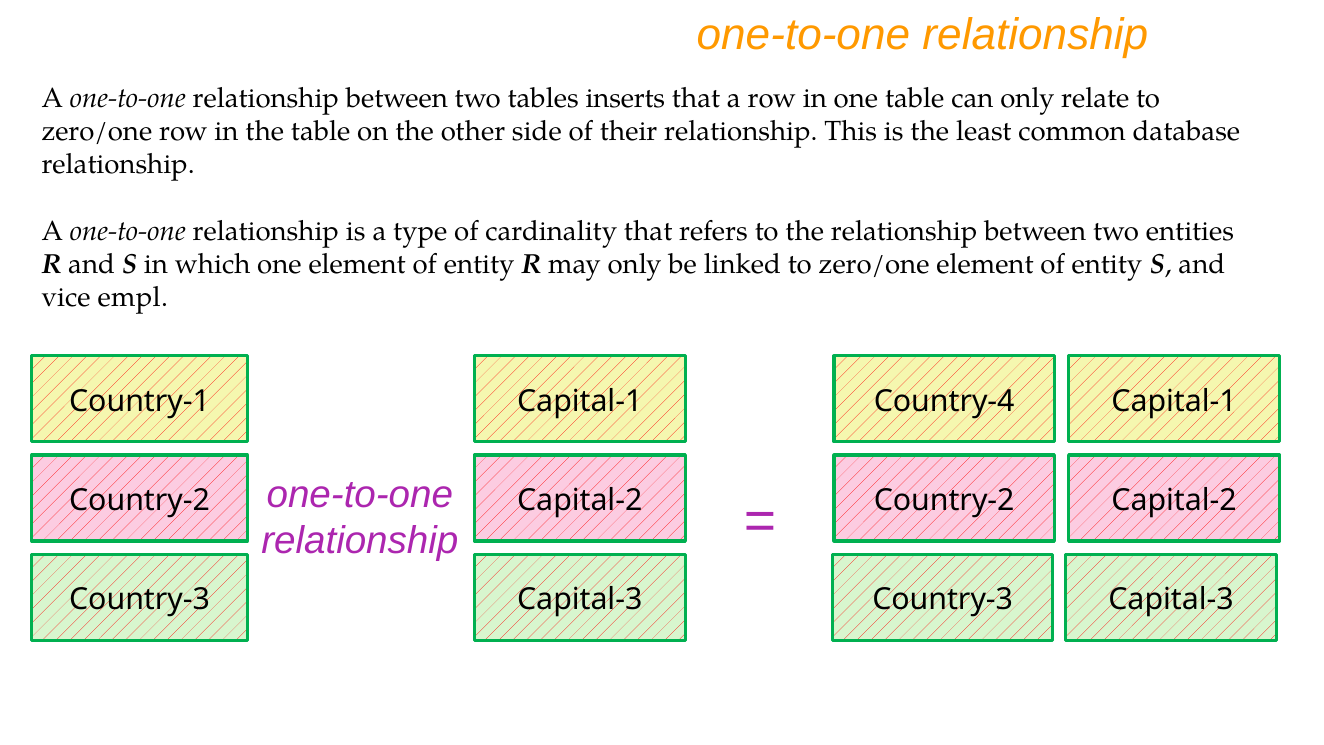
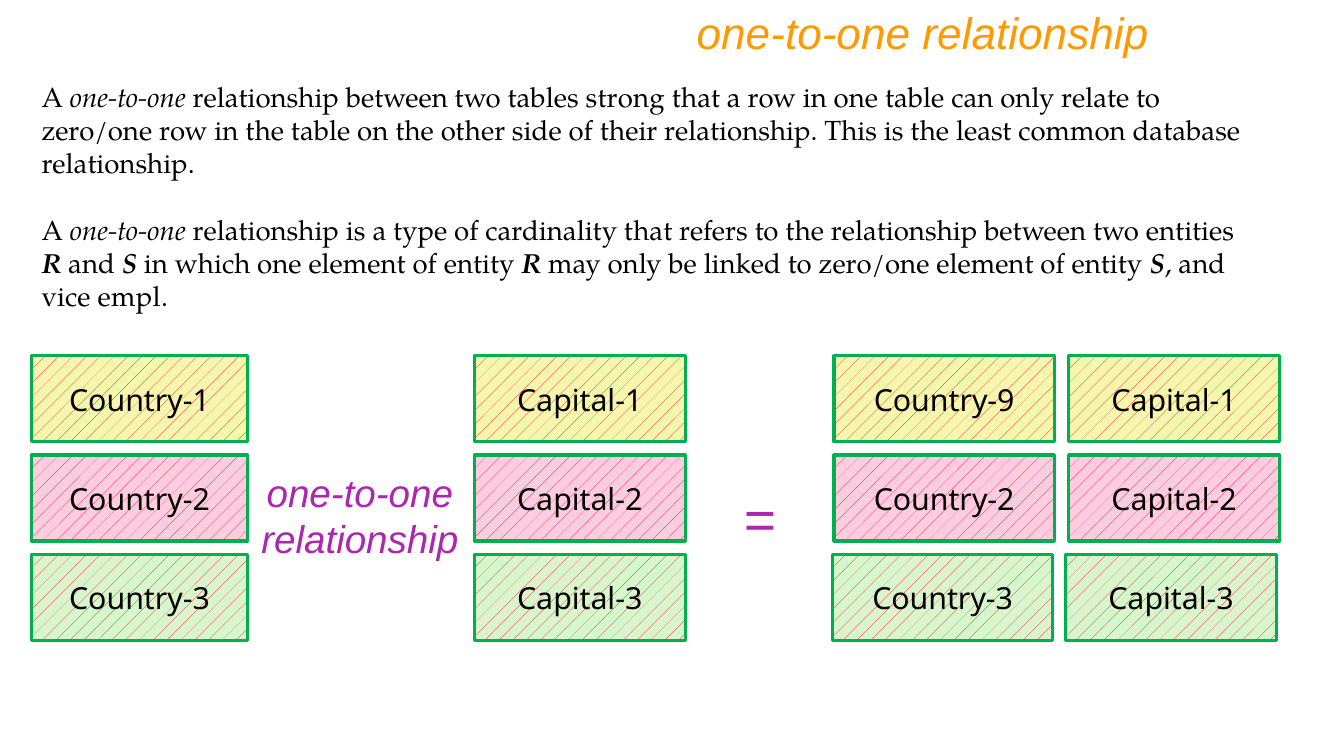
inserts: inserts -> strong
Country-4: Country-4 -> Country-9
